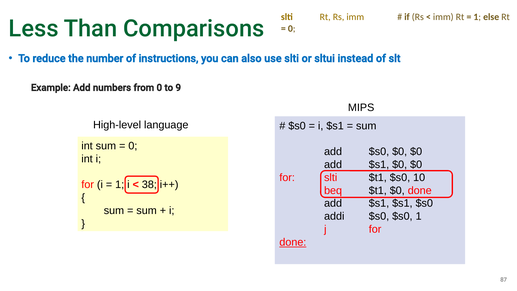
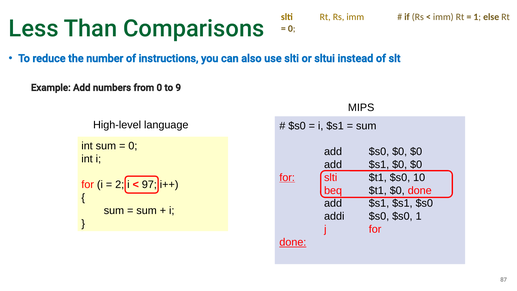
for at (287, 177) underline: none -> present
1 at (120, 185): 1 -> 2
38: 38 -> 97
